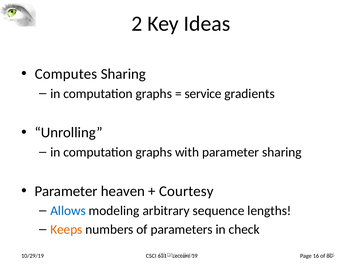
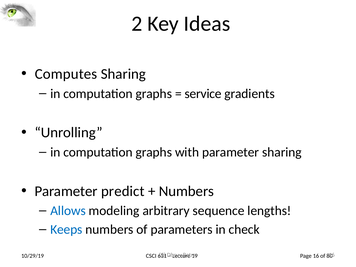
heaven: heaven -> predict
Courtesy at (186, 191): Courtesy -> Numbers
Keeps colour: orange -> blue
